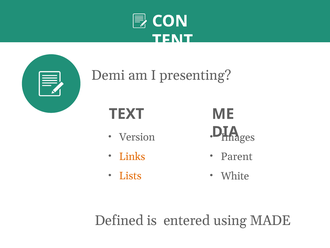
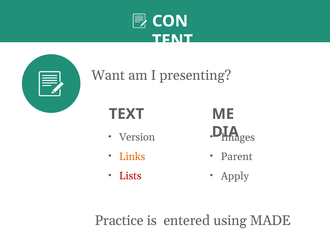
Demi: Demi -> Want
Lists colour: orange -> red
White: White -> Apply
Defined: Defined -> Practice
